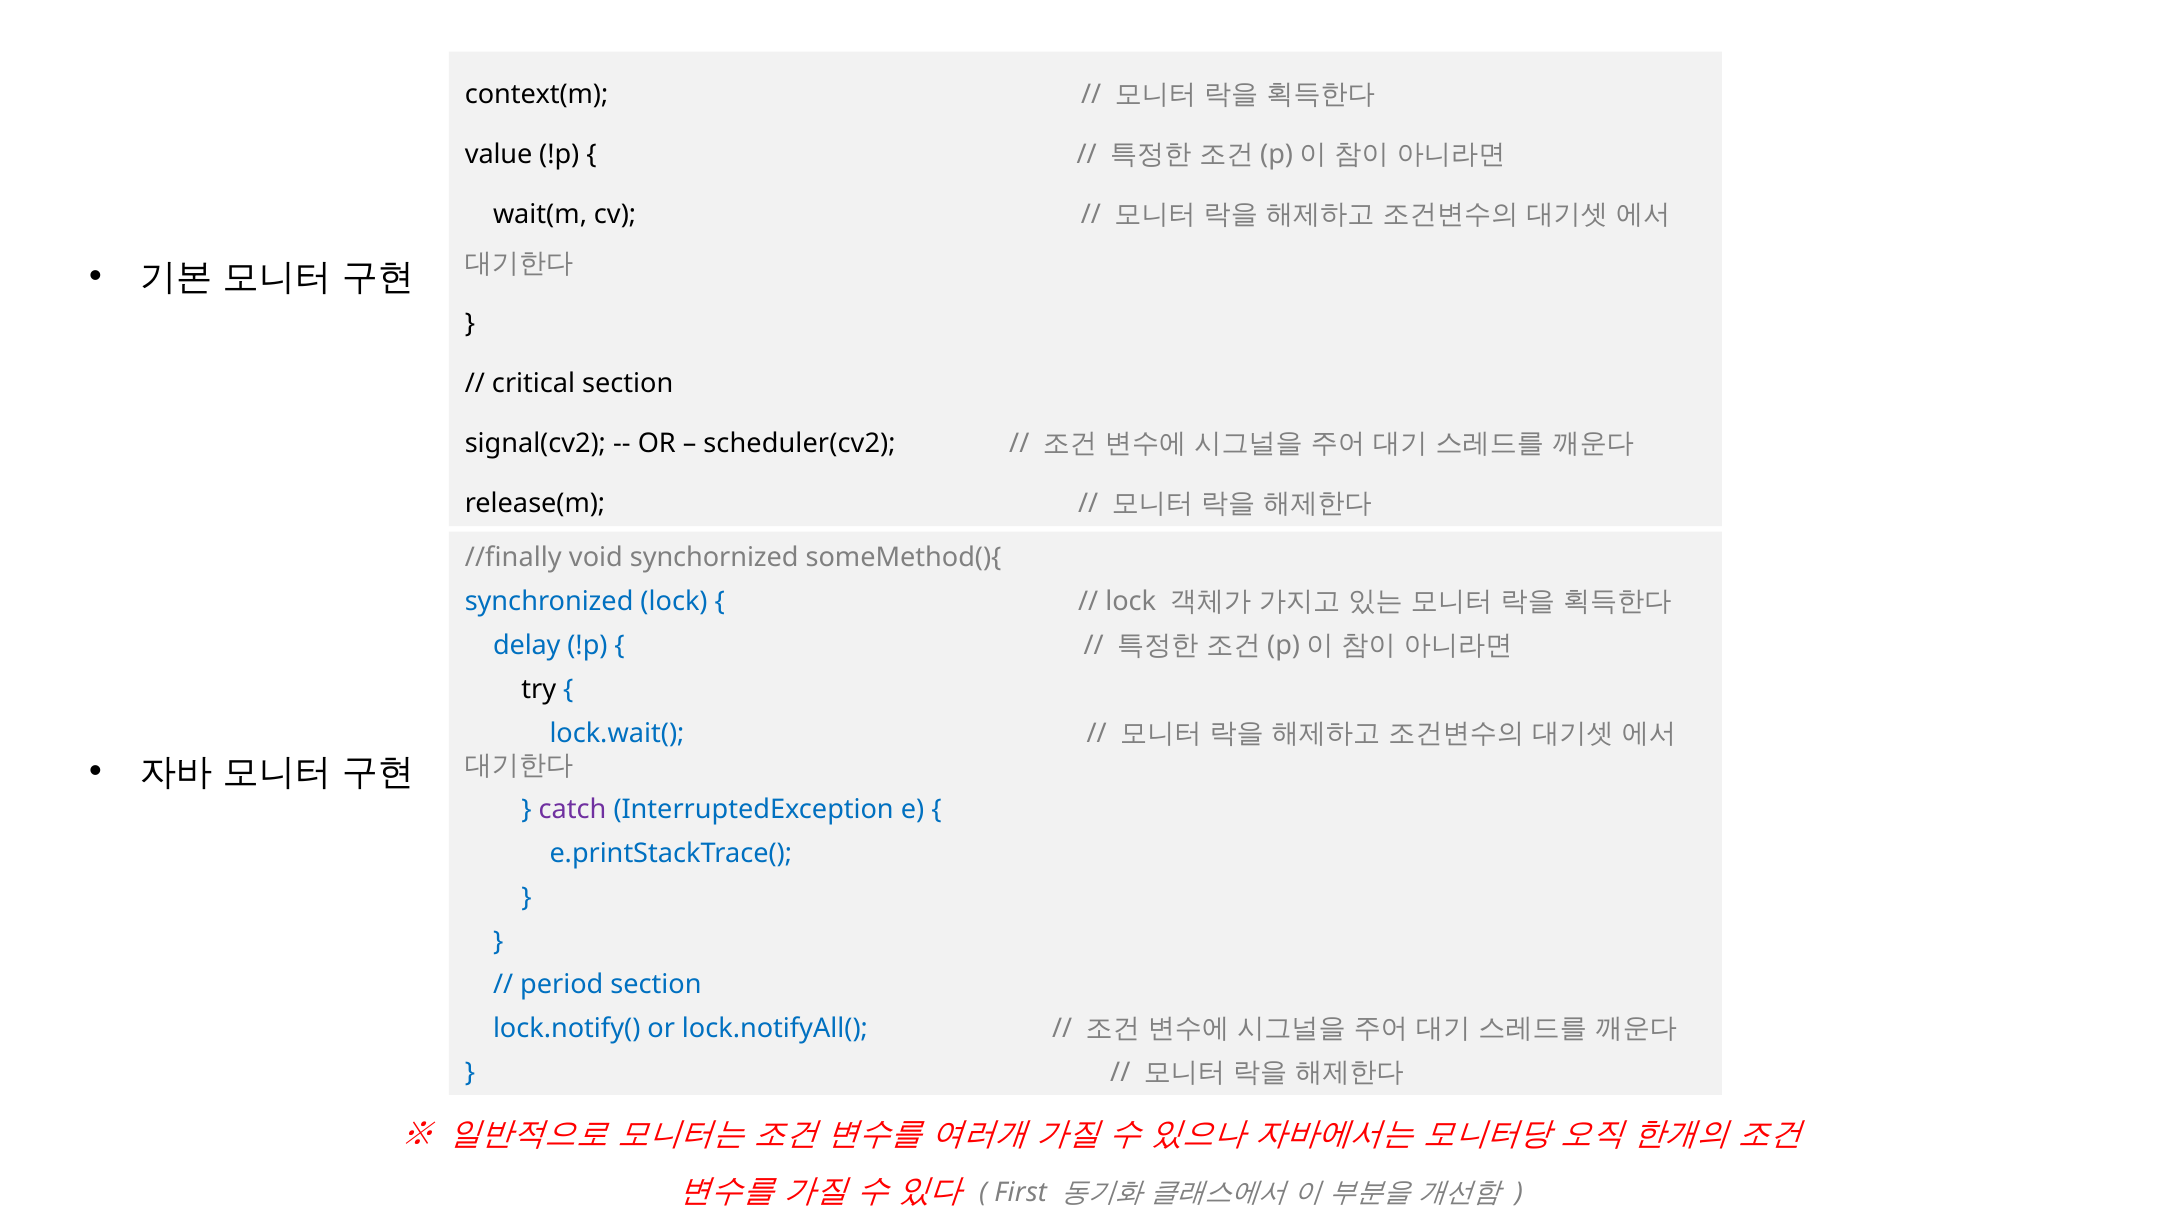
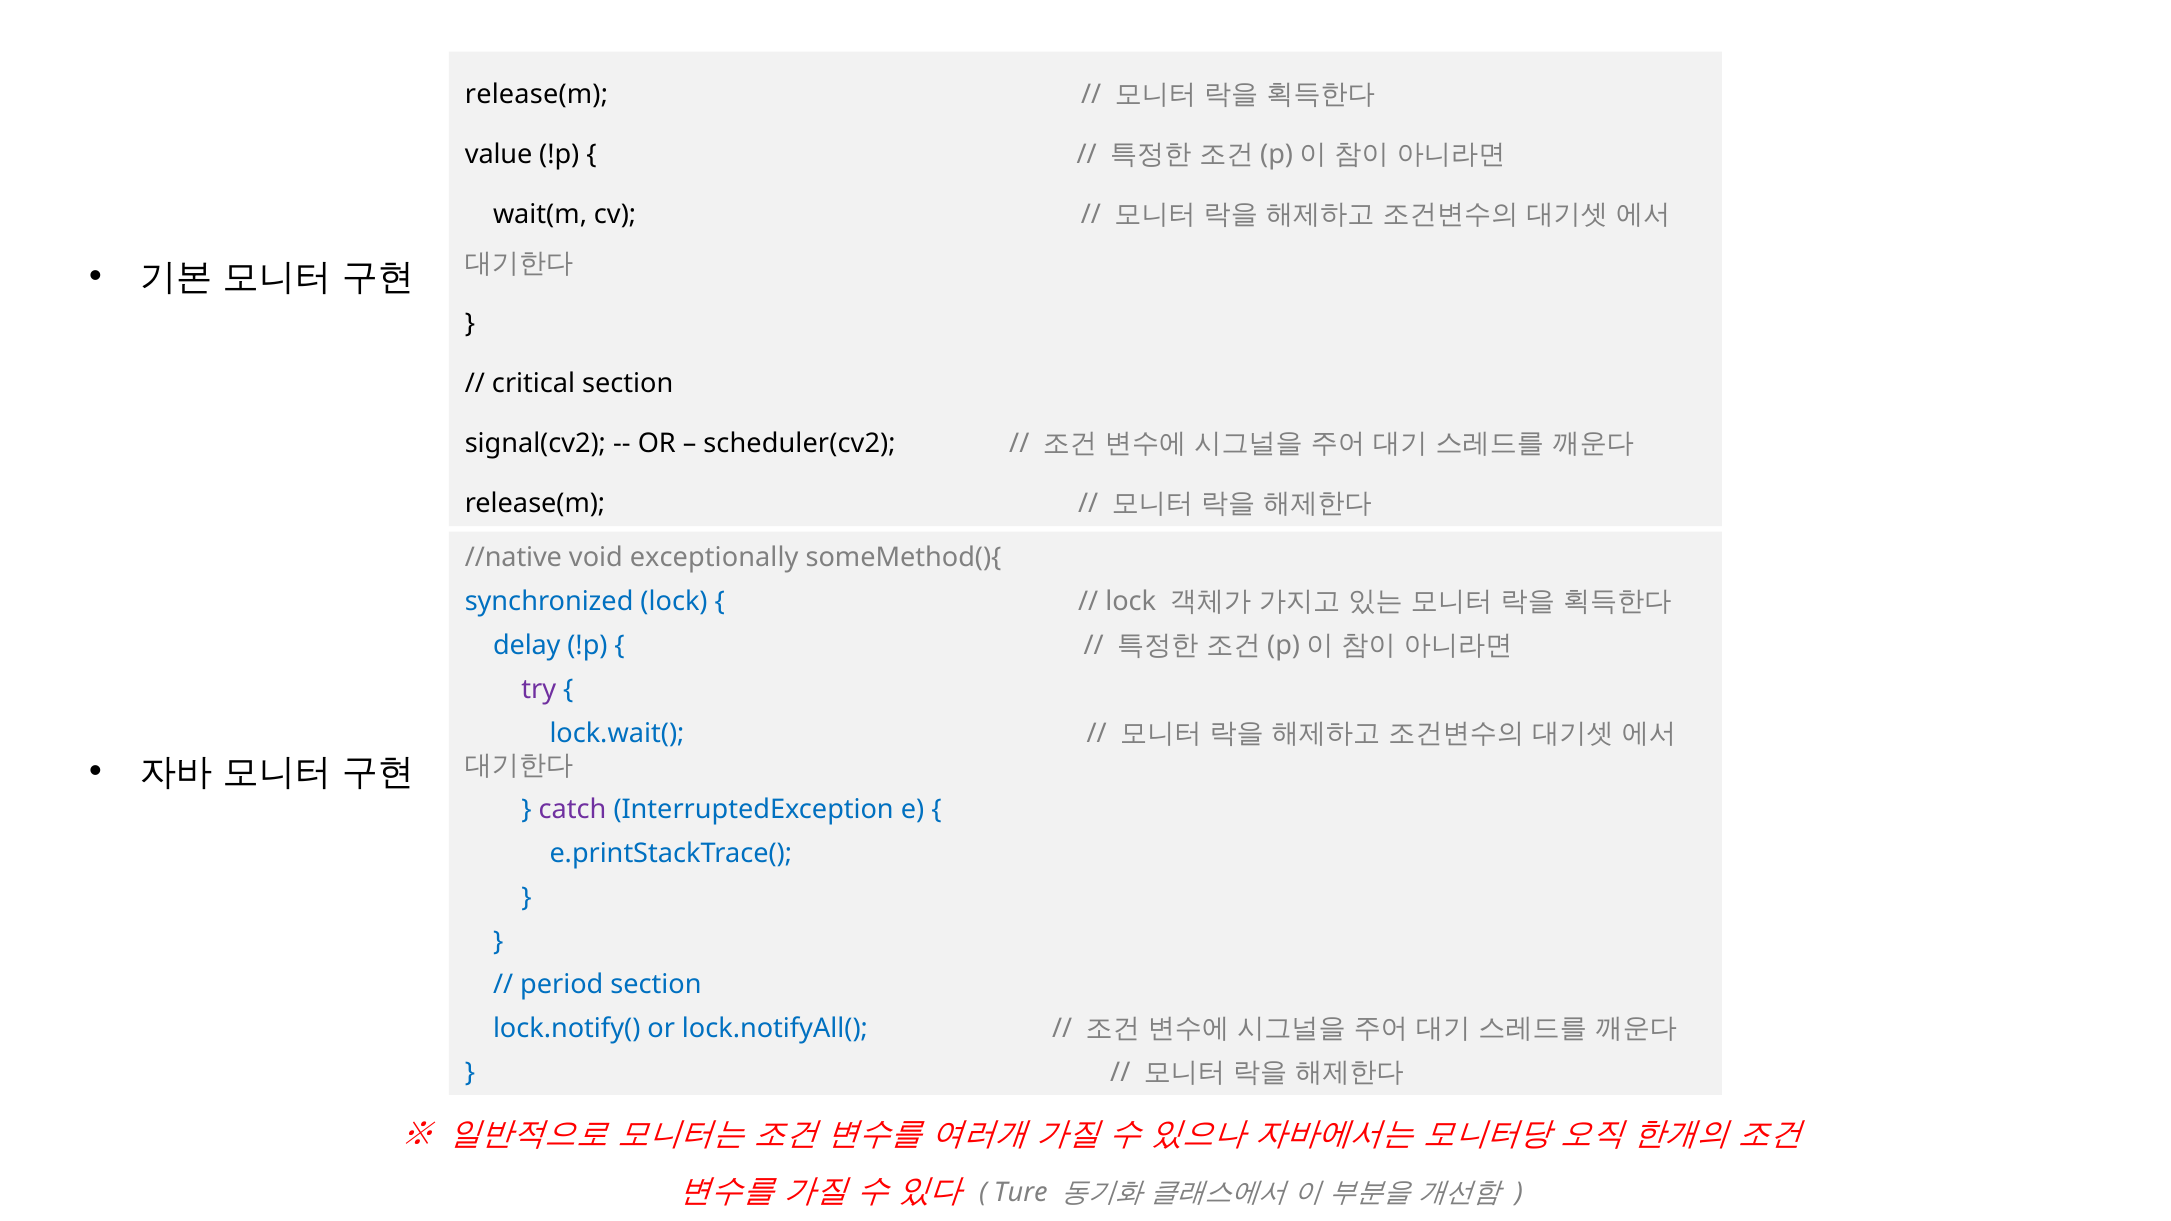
context(m at (537, 94): context(m -> release(m
//finally: //finally -> //native
synchornized: synchornized -> exceptionally
try colour: black -> purple
First: First -> Ture
